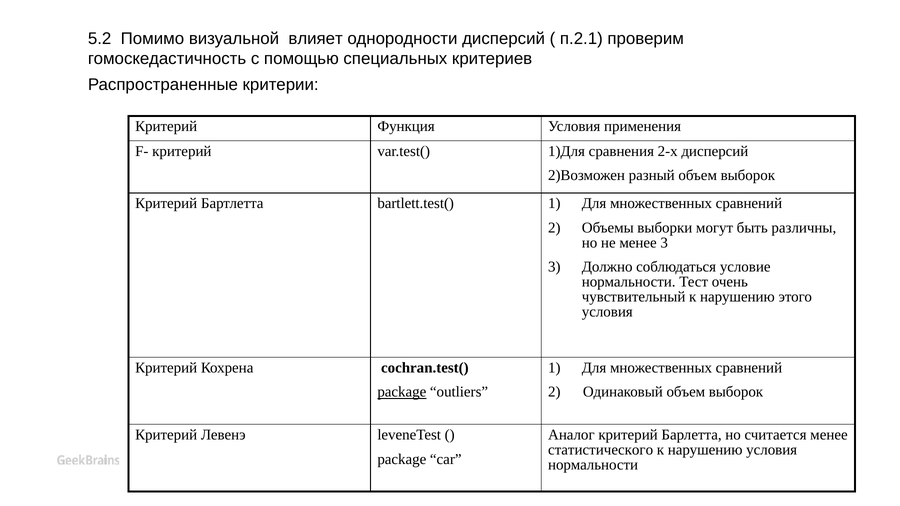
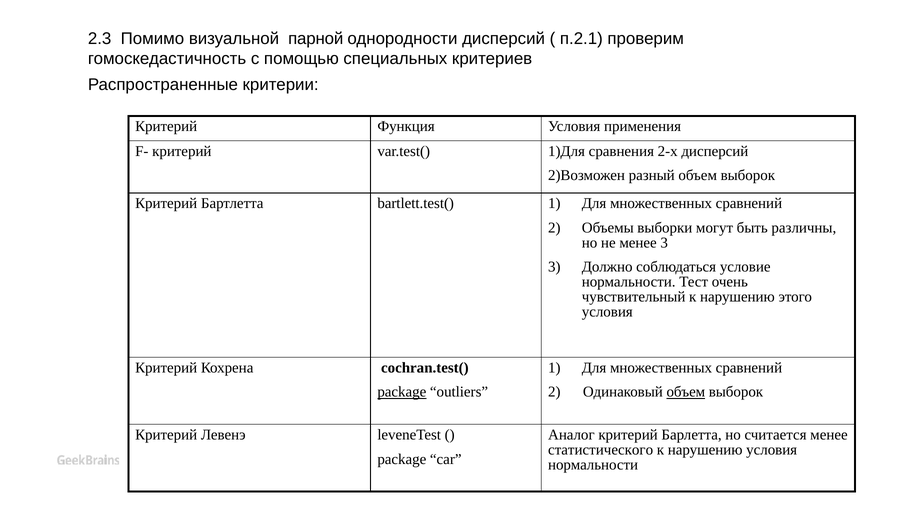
5.2: 5.2 -> 2.3
влияет: влияет -> парной
объем at (686, 392) underline: none -> present
